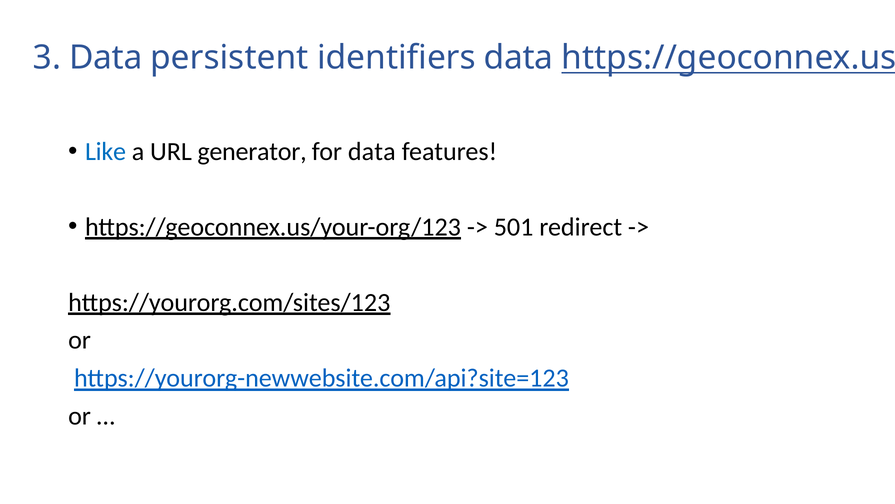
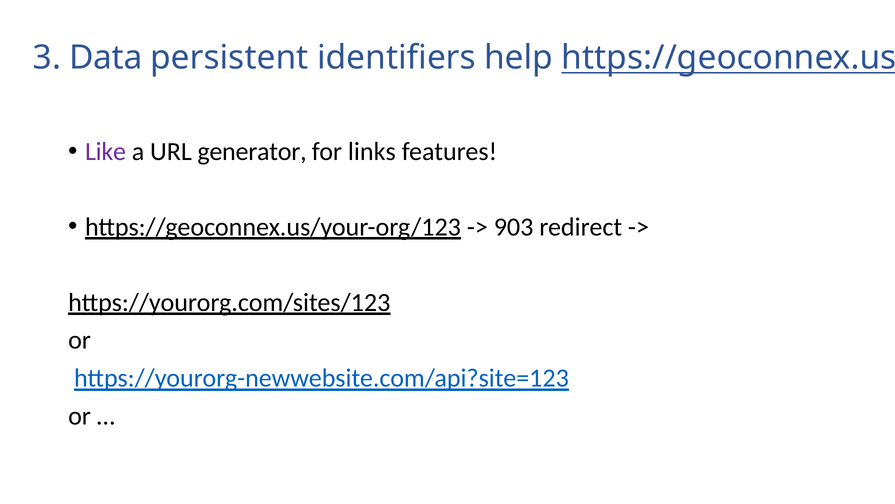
identifiers data: data -> help
Like colour: blue -> purple
for data: data -> links
501: 501 -> 903
